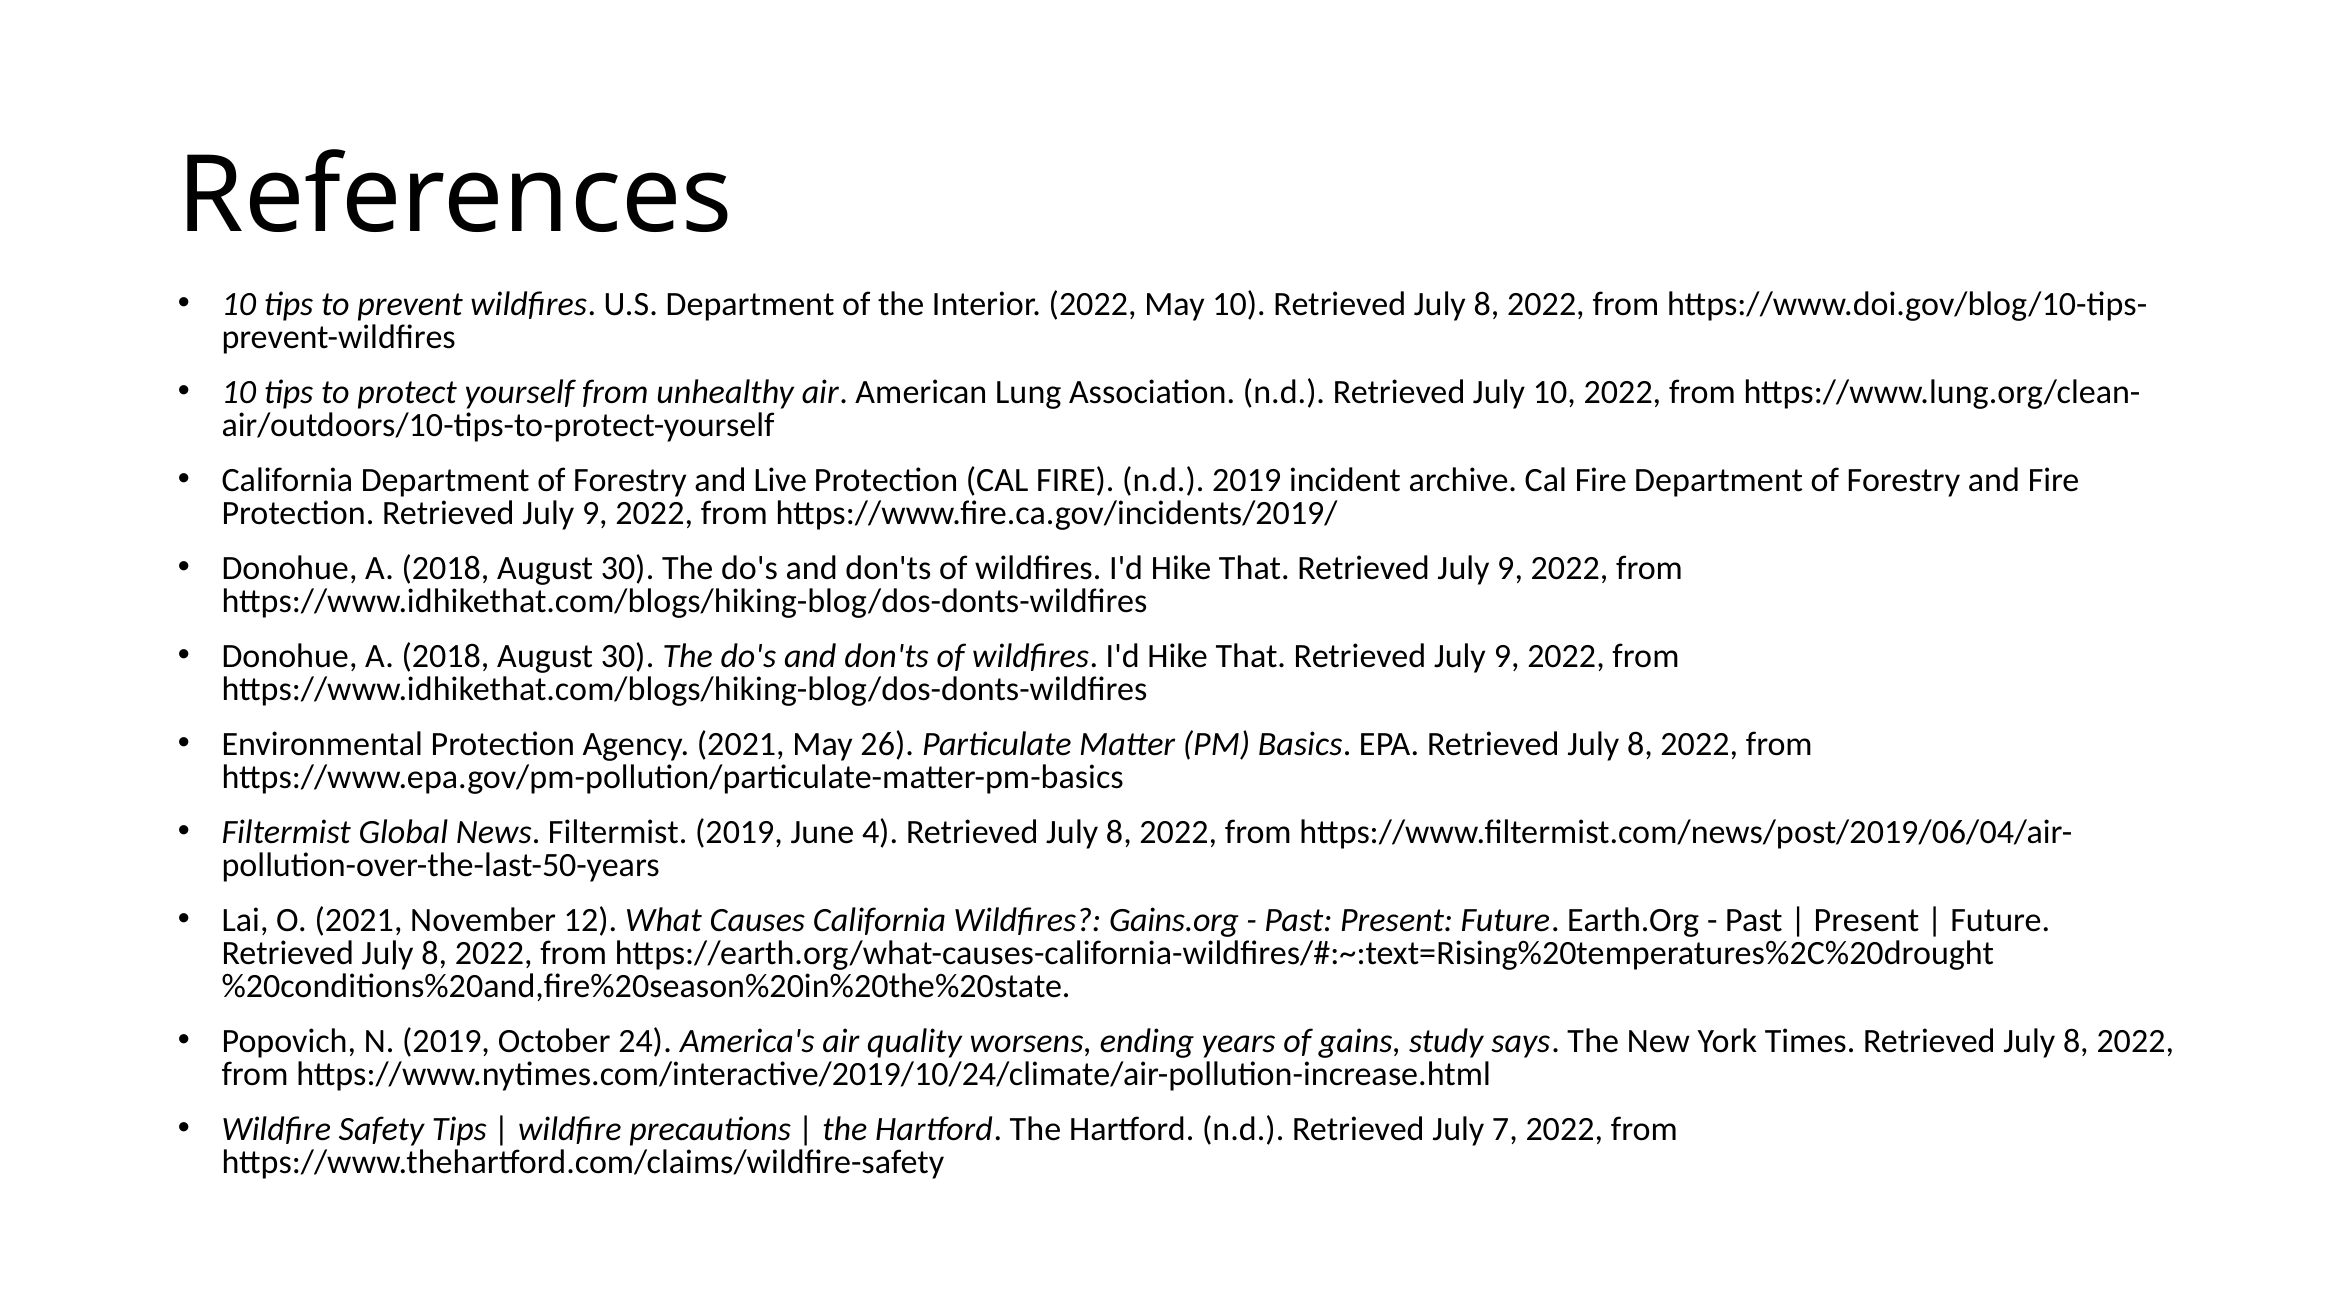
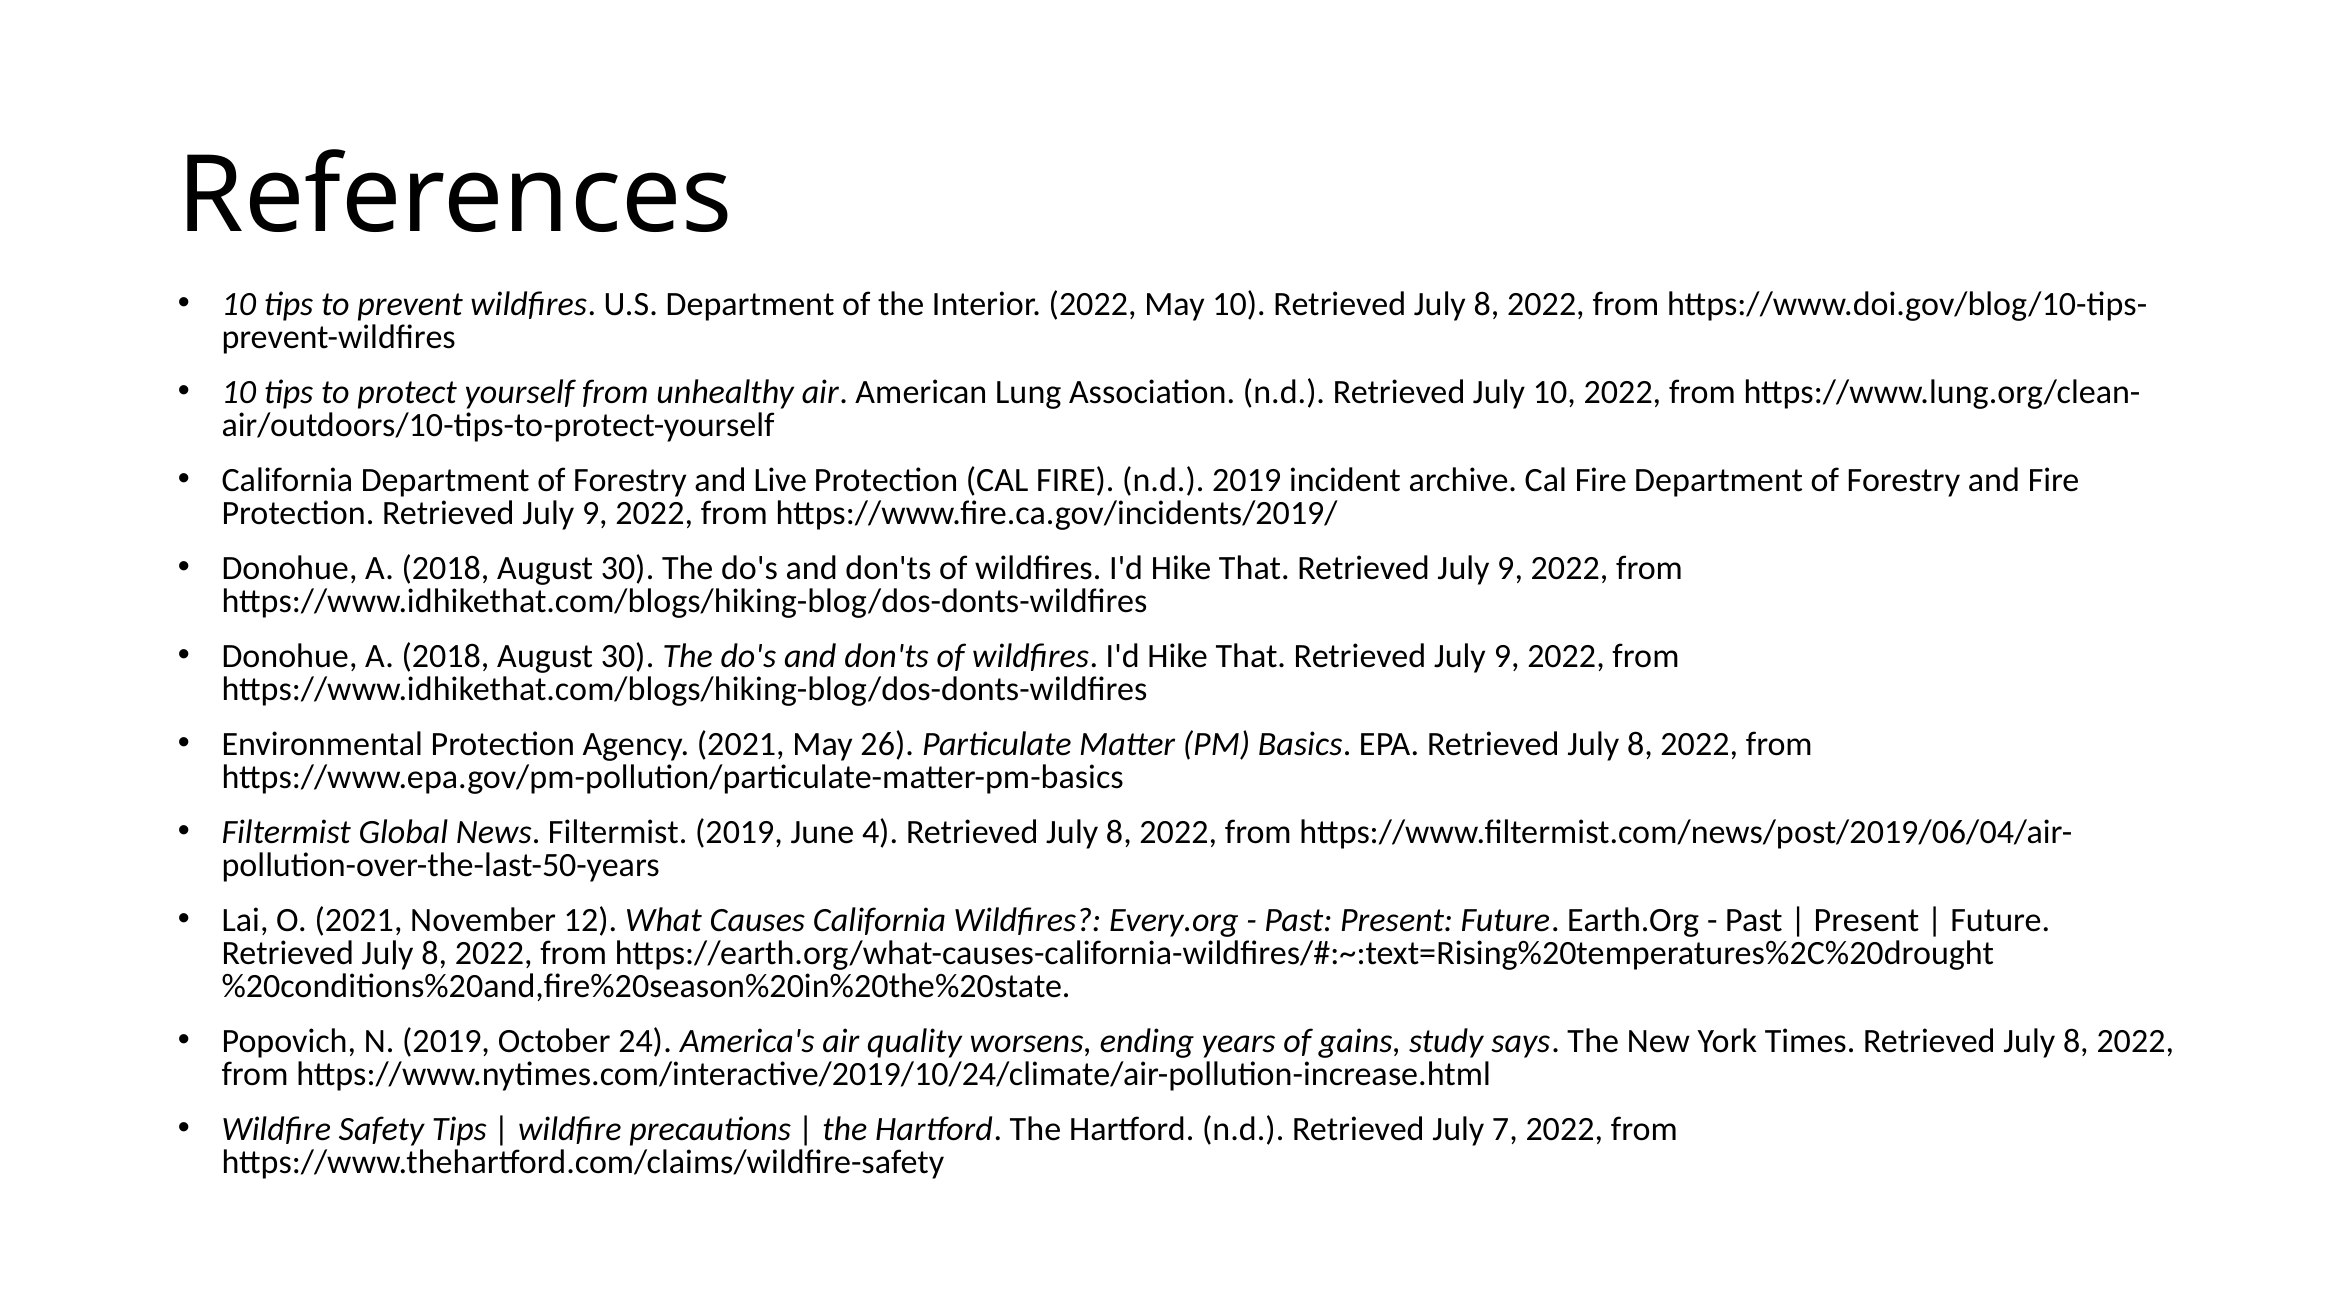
Gains.org: Gains.org -> Every.org
